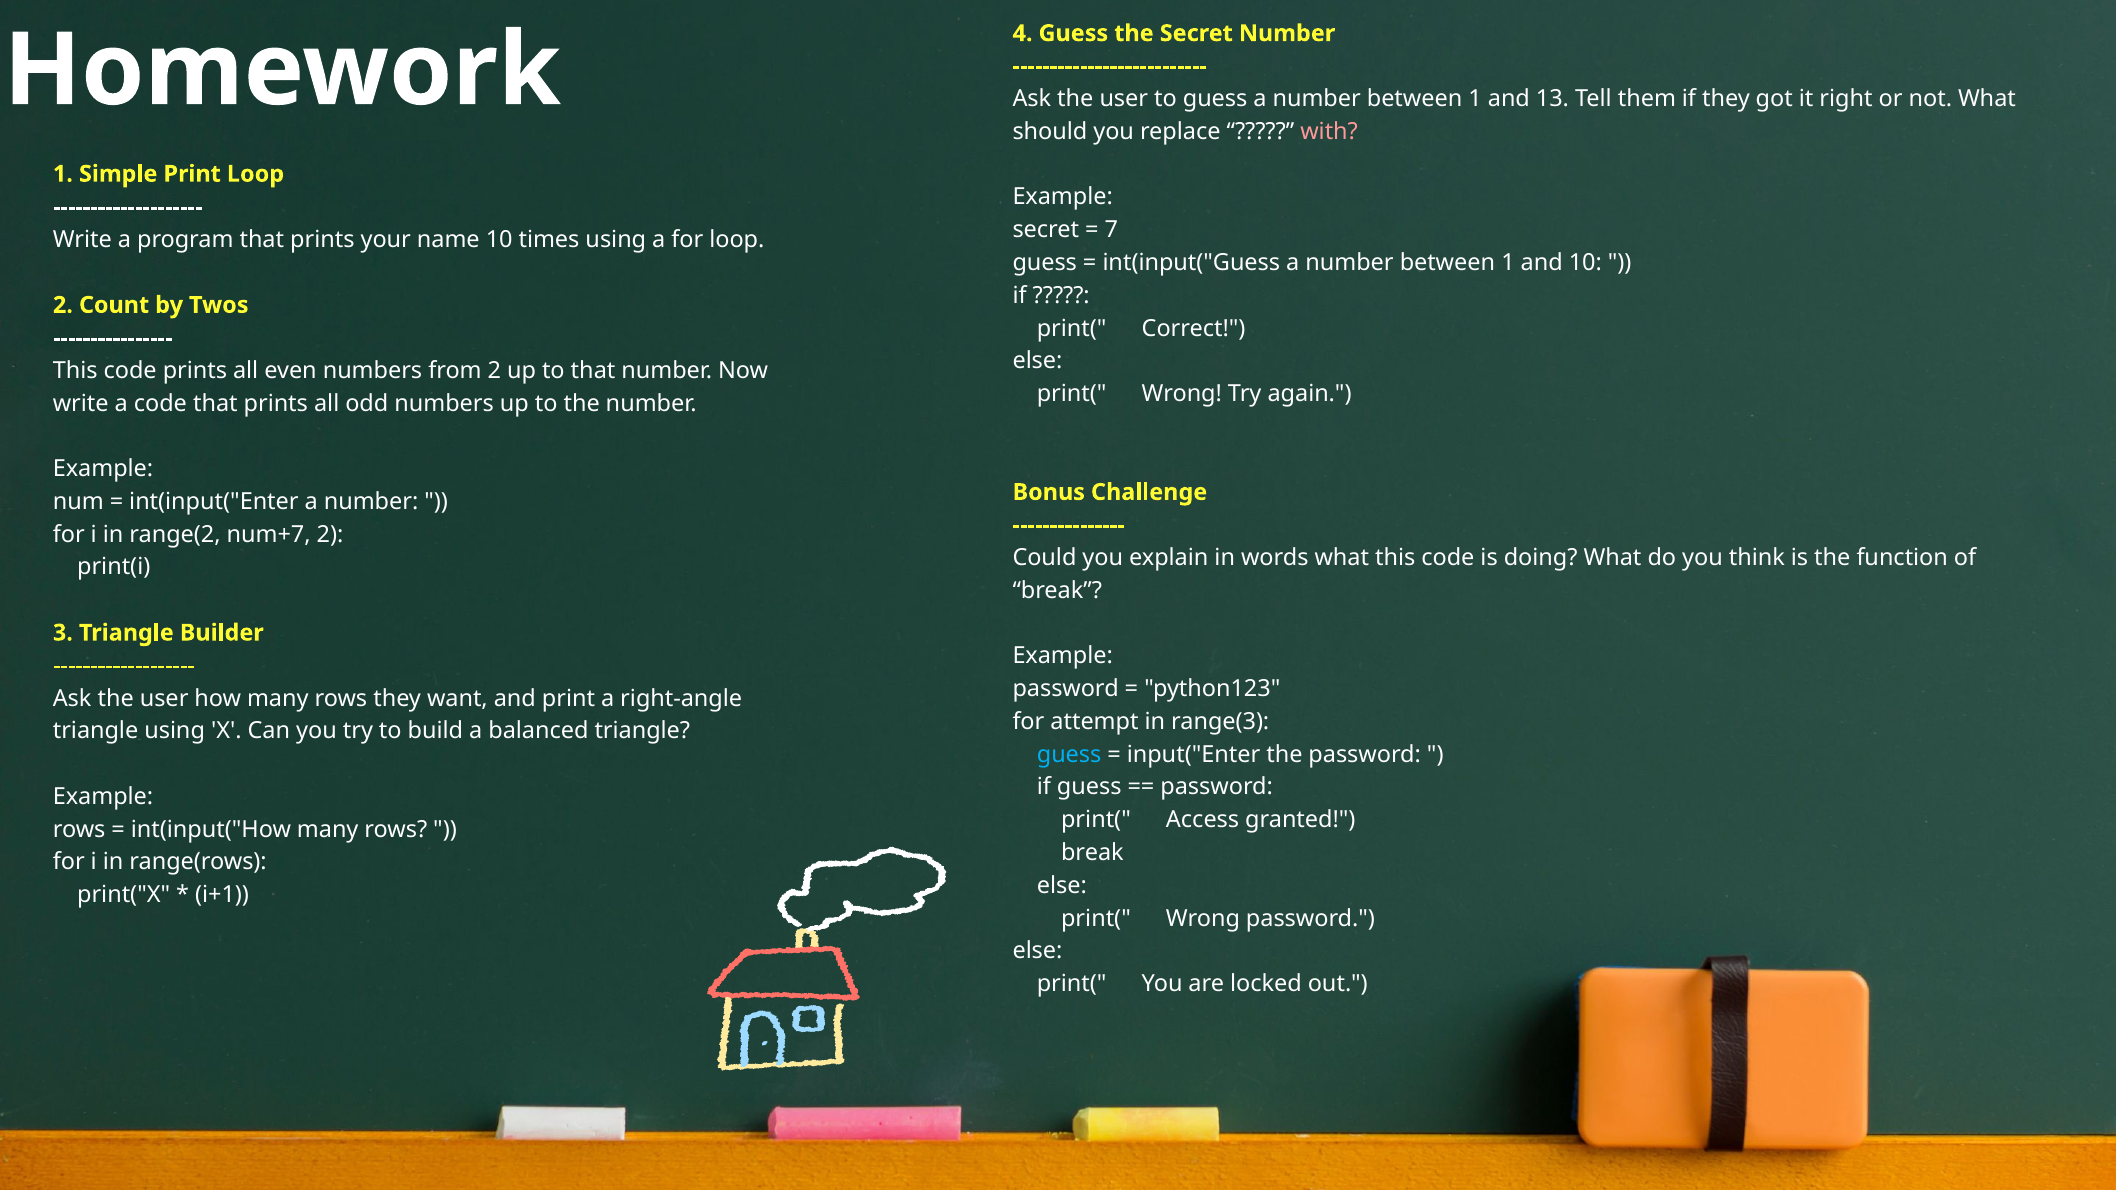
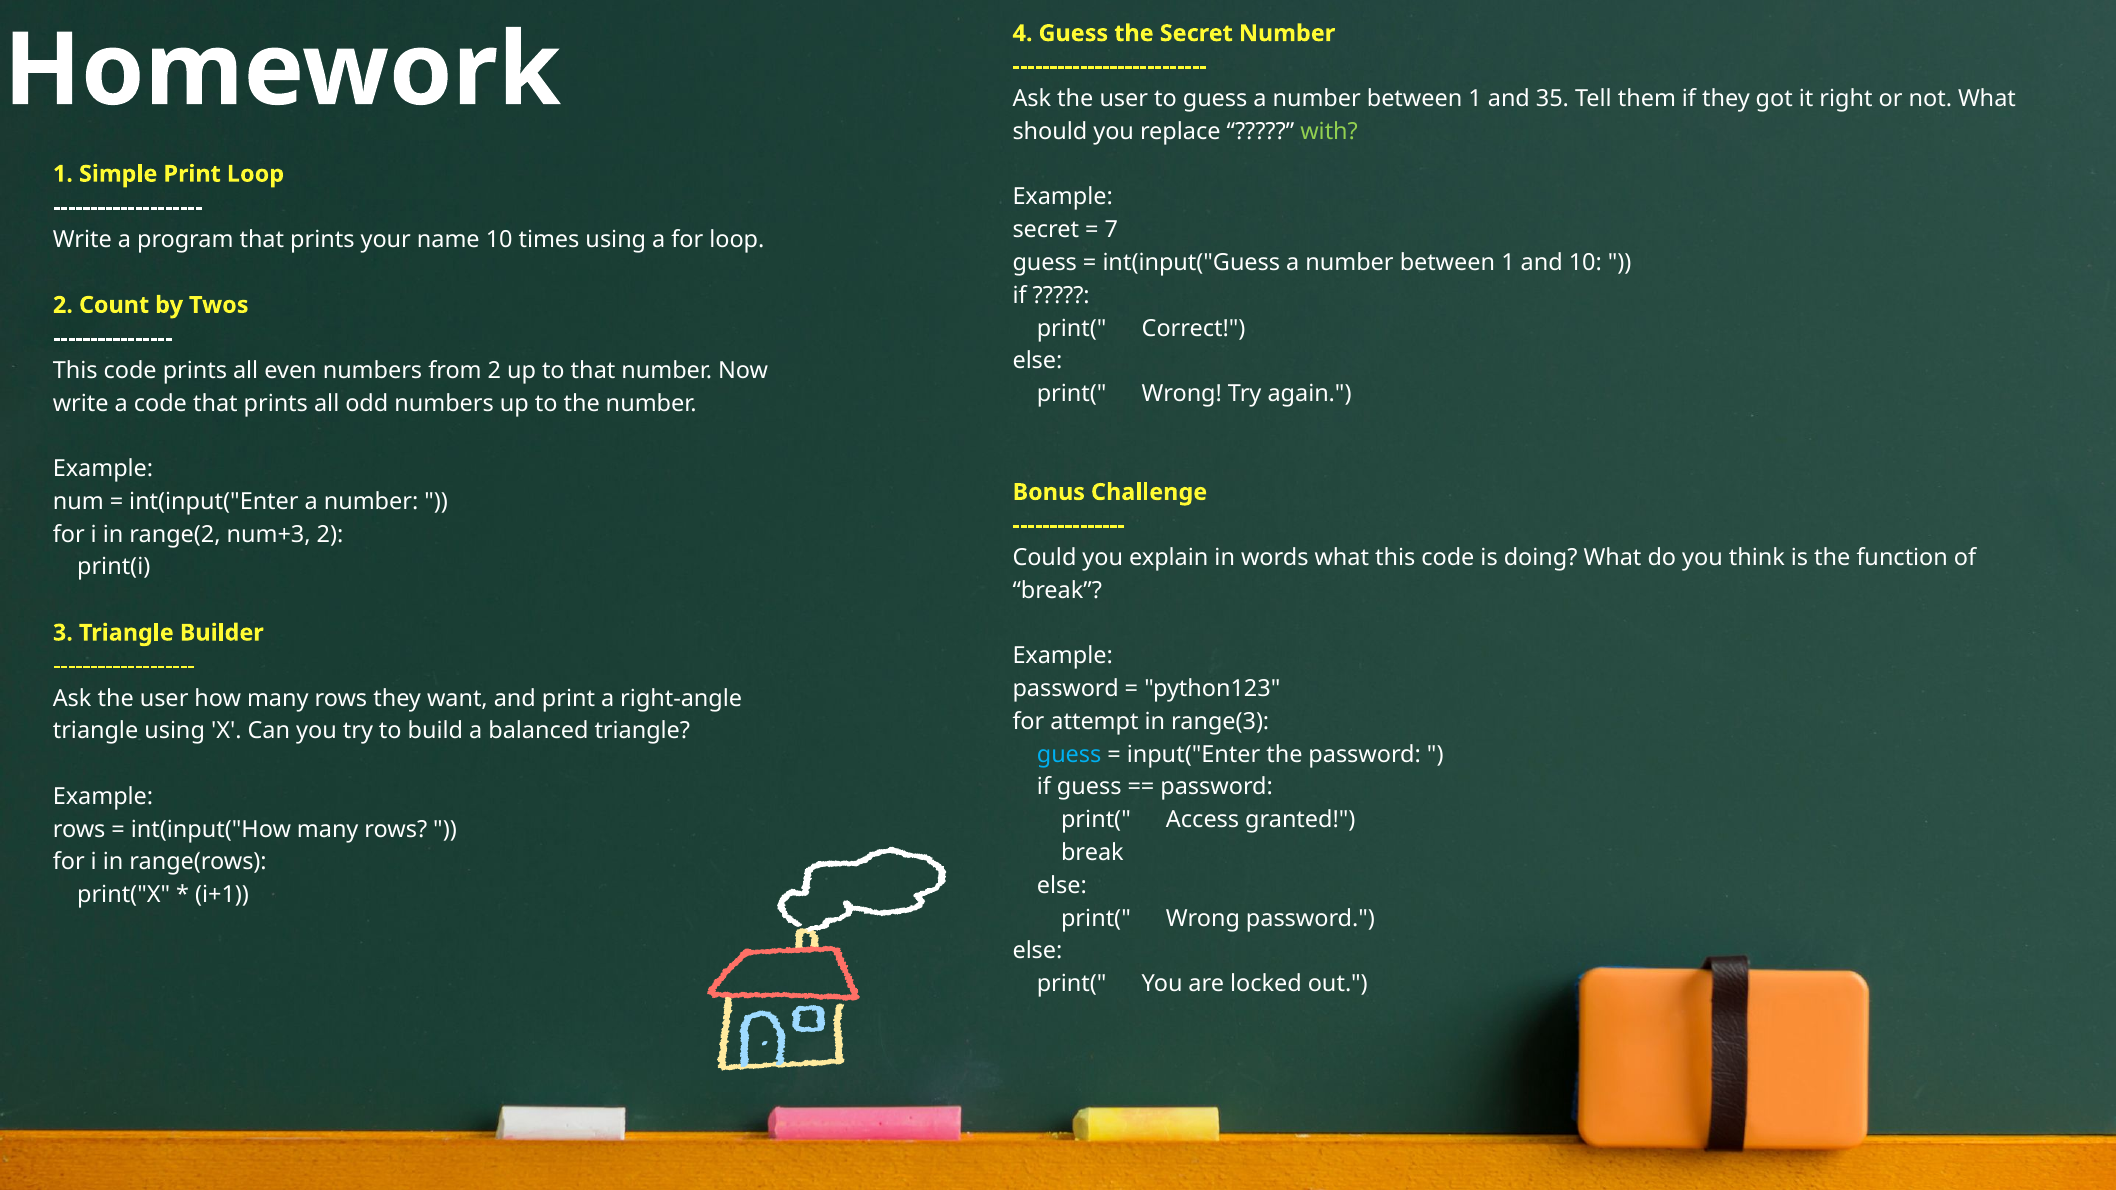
13: 13 -> 35
with colour: pink -> light green
num+7: num+7 -> num+3
